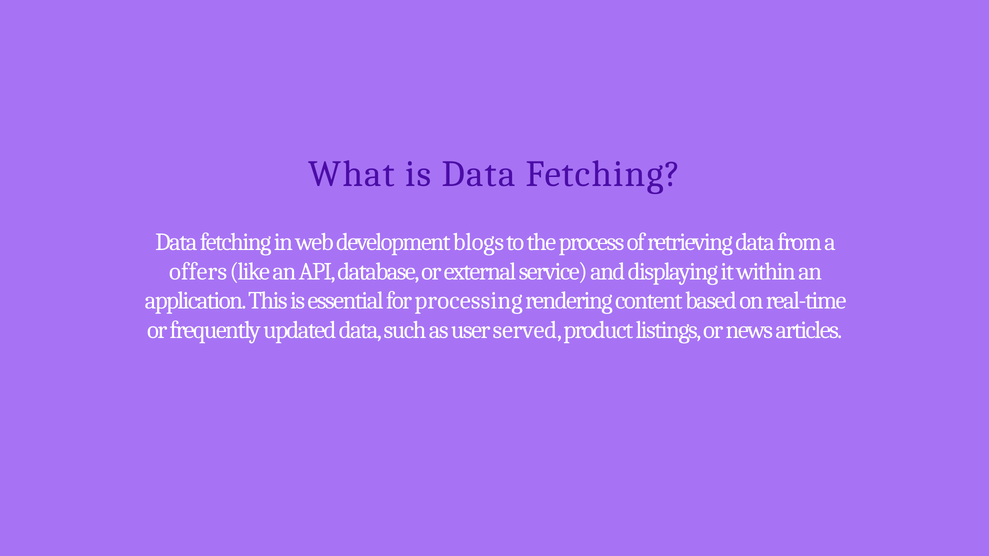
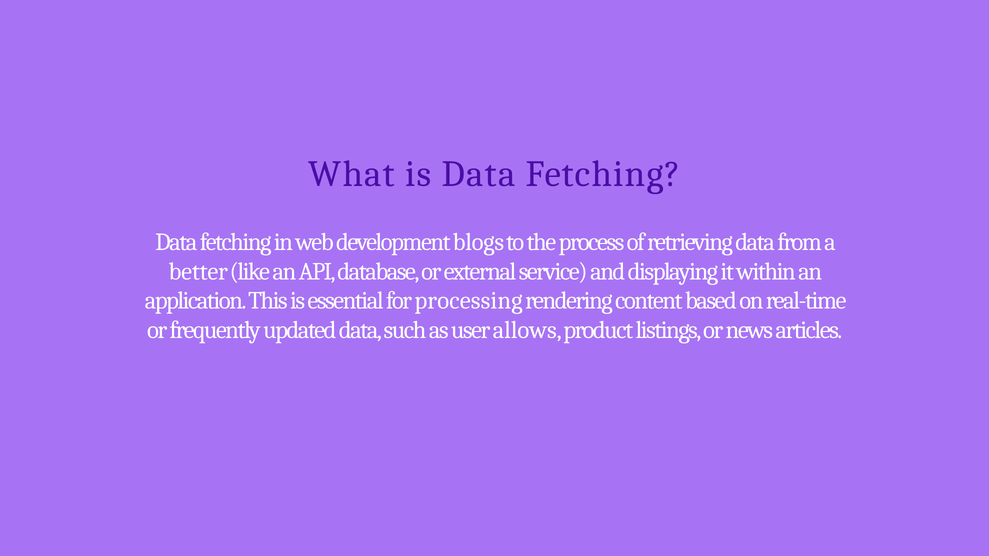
offers: offers -> better
served: served -> allows
